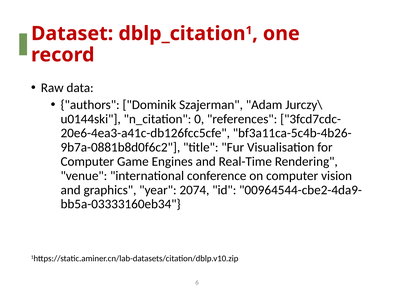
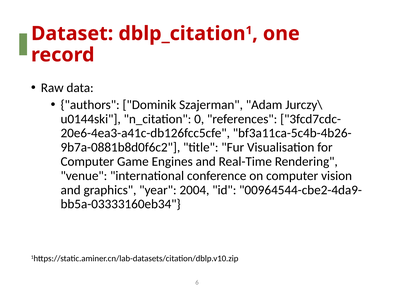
2074: 2074 -> 2004
